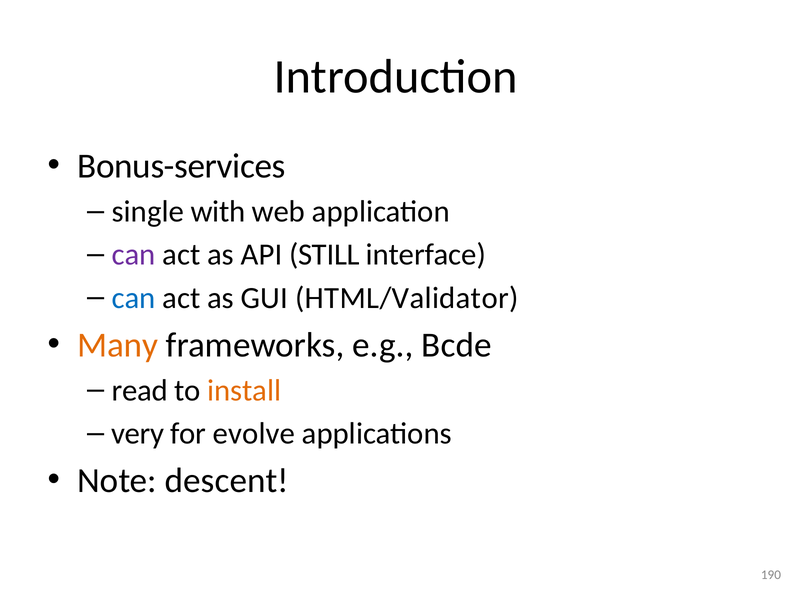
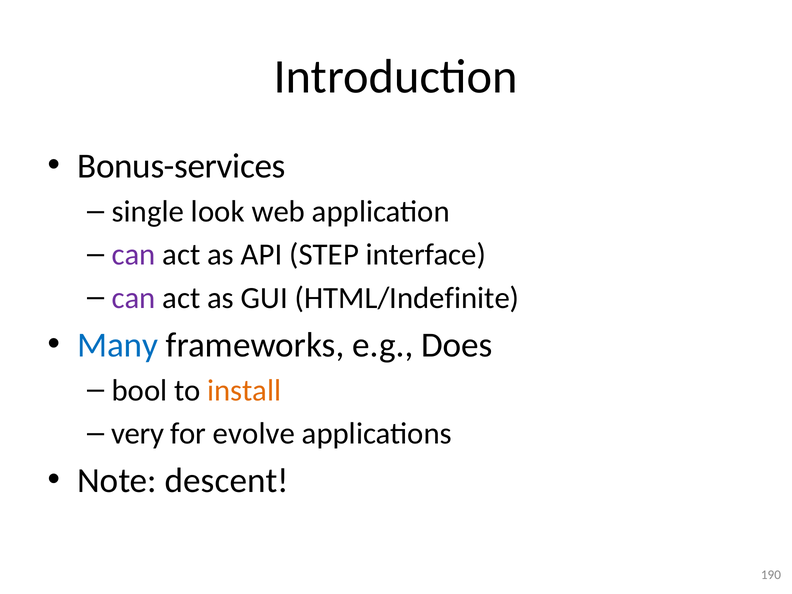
with: with -> look
STILL: STILL -> STEP
can at (134, 298) colour: blue -> purple
HTML/Validator: HTML/Validator -> HTML/Indefinite
Many colour: orange -> blue
Bcde: Bcde -> Does
read: read -> bool
